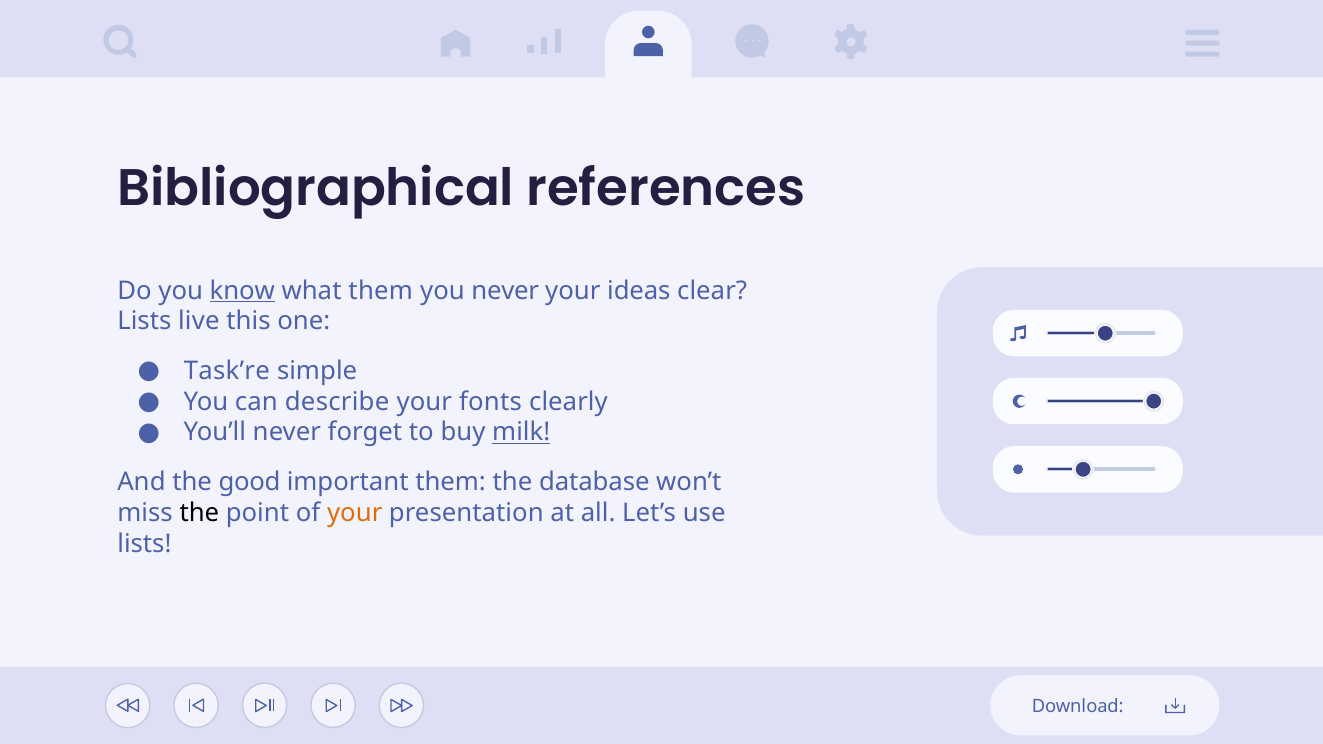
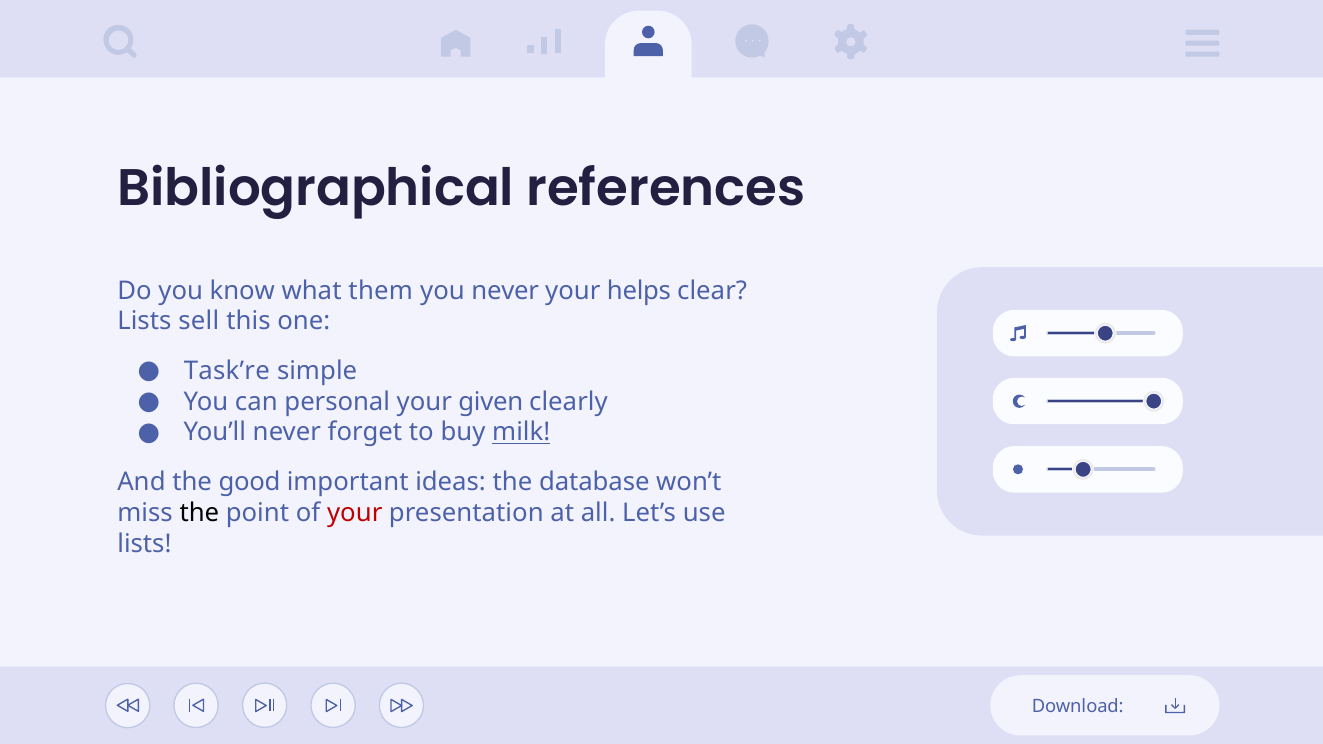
know underline: present -> none
ideas: ideas -> helps
live: live -> sell
describe: describe -> personal
fonts: fonts -> given
important them: them -> ideas
your at (355, 513) colour: orange -> red
